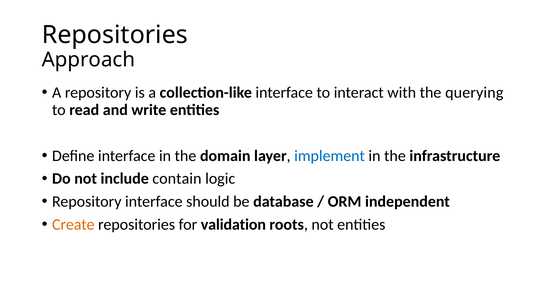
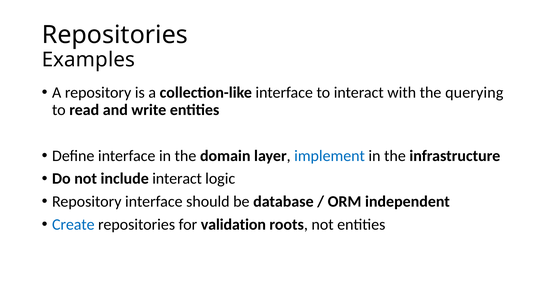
Approach: Approach -> Examples
include contain: contain -> interact
Create colour: orange -> blue
